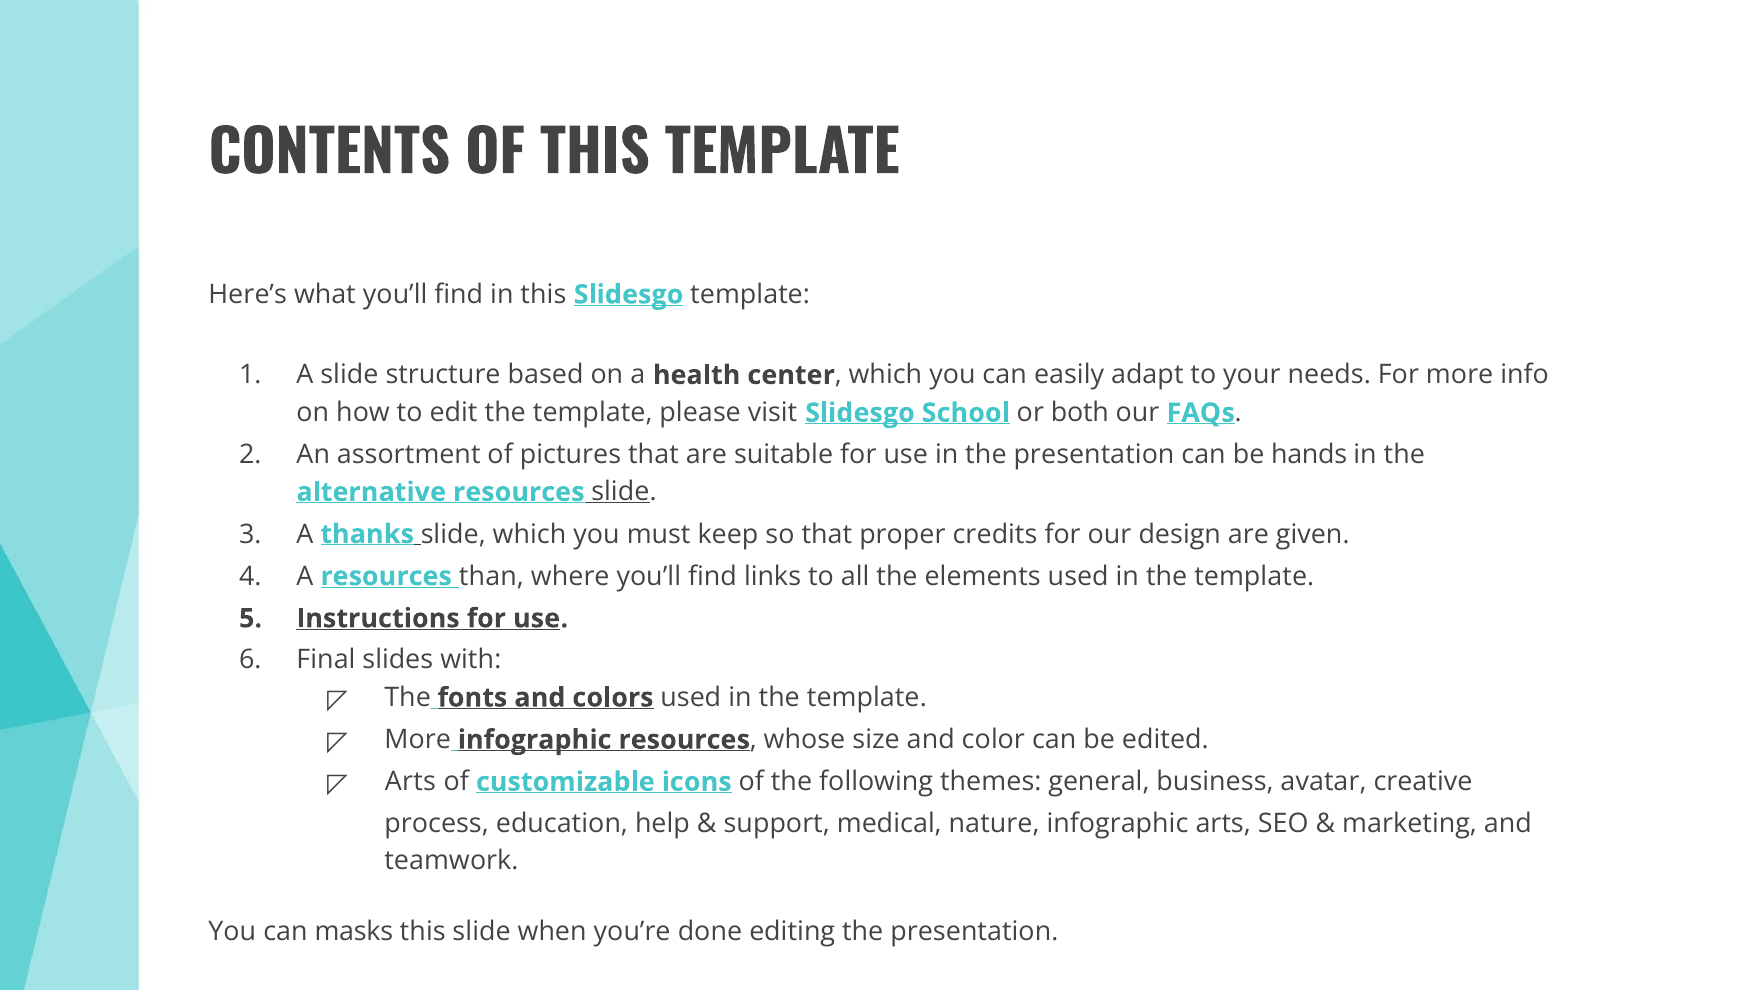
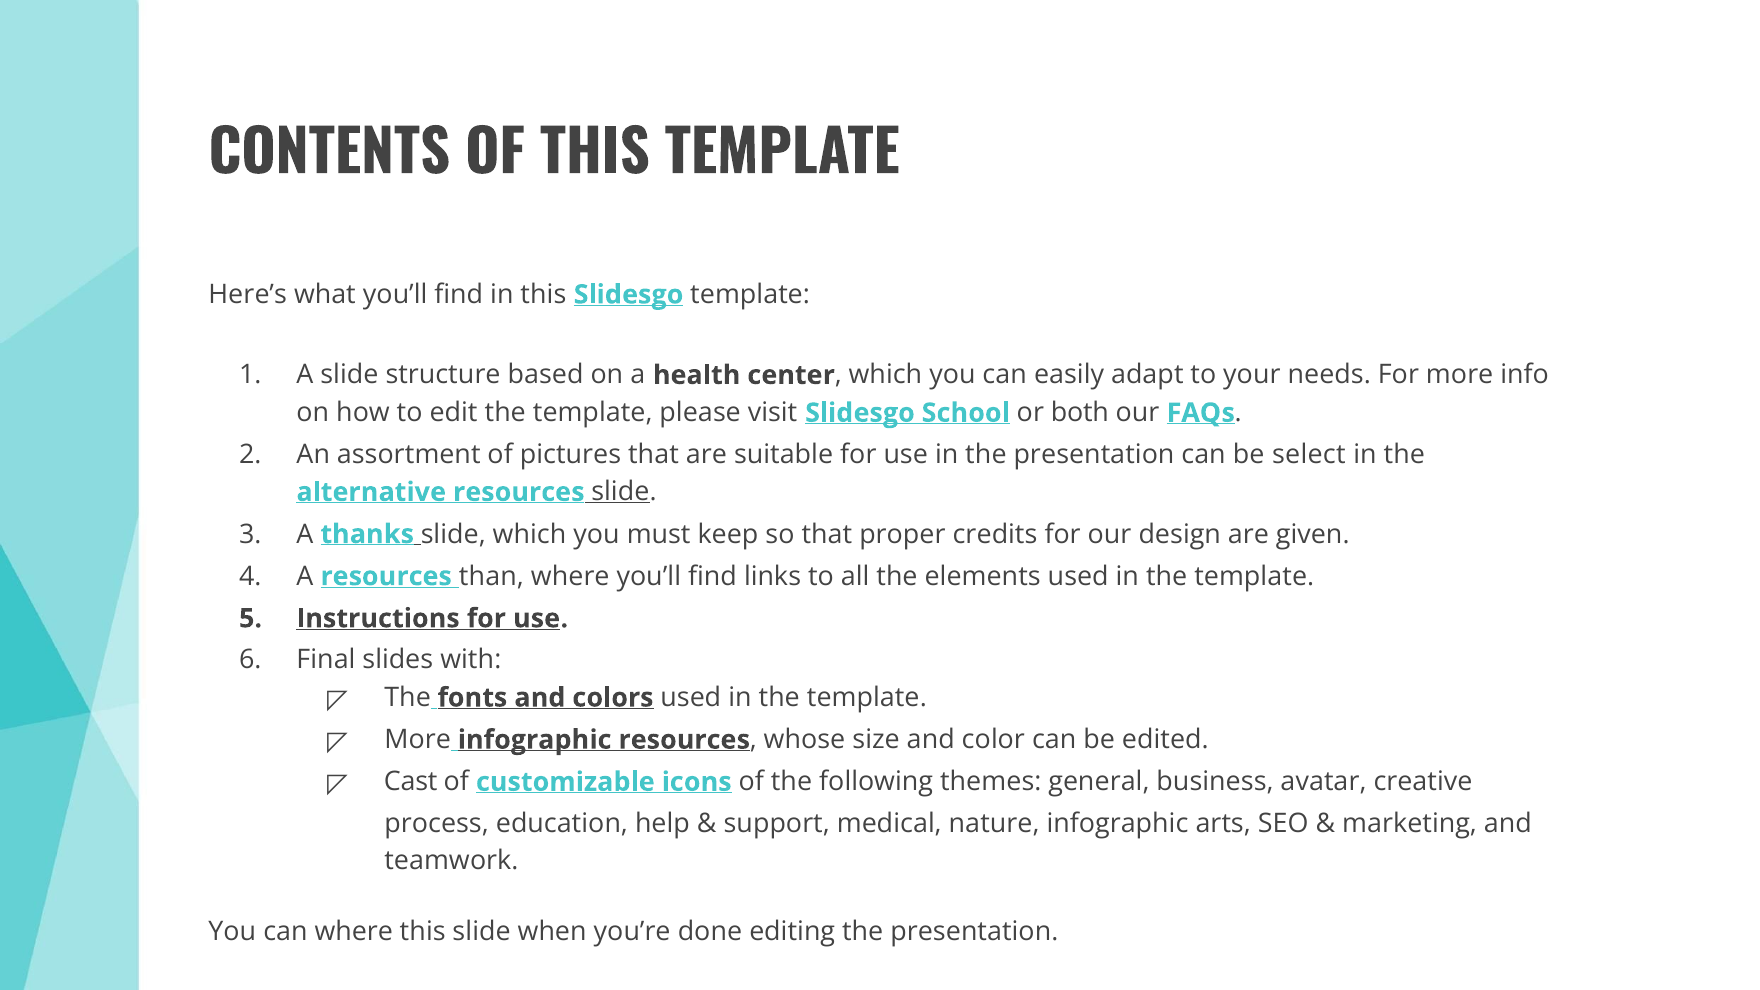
hands: hands -> select
Arts at (410, 782): Arts -> Cast
can masks: masks -> where
